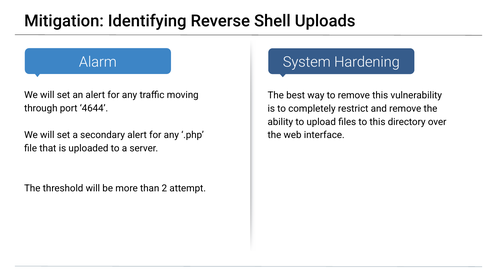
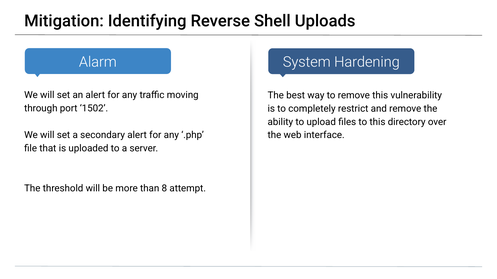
4644: 4644 -> 1502
2: 2 -> 8
